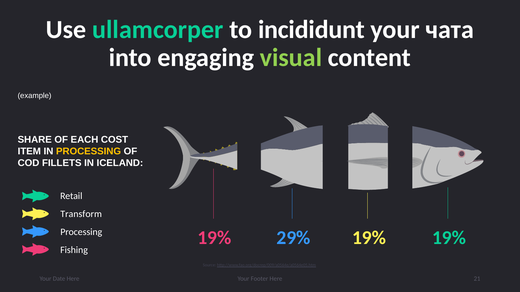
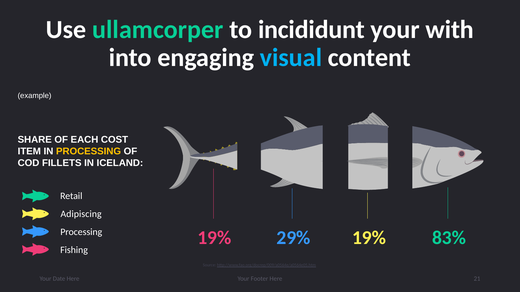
чата: чата -> with
visual colour: light green -> light blue
Transform: Transform -> Adipiscing
19% at (449, 238): 19% -> 83%
